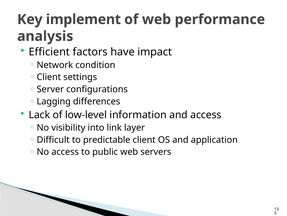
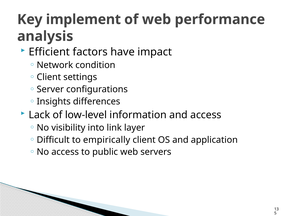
Lagging: Lagging -> Insights
predictable: predictable -> empirically
